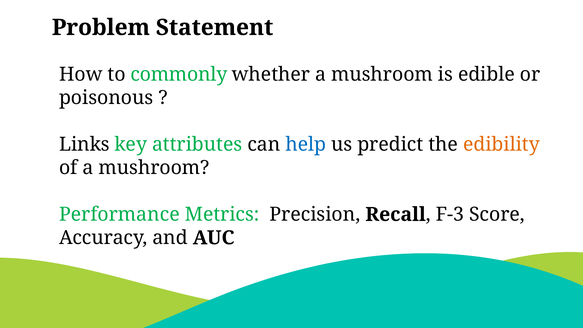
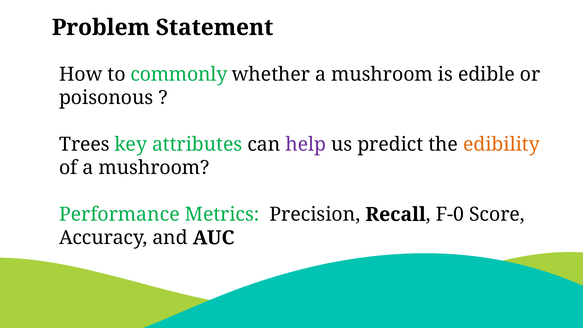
Links: Links -> Trees
help colour: blue -> purple
F-3: F-3 -> F-0
